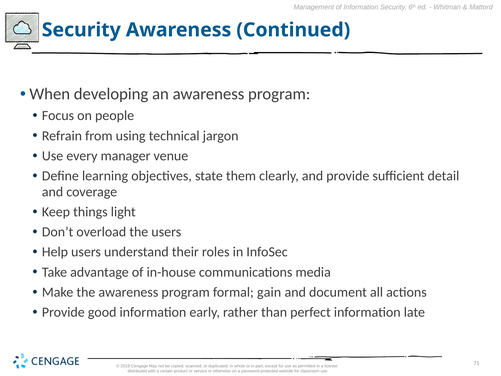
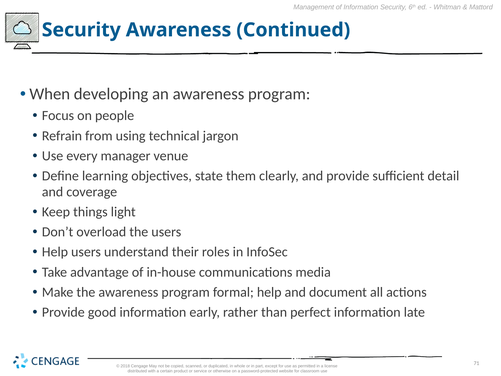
formal gain: gain -> help
